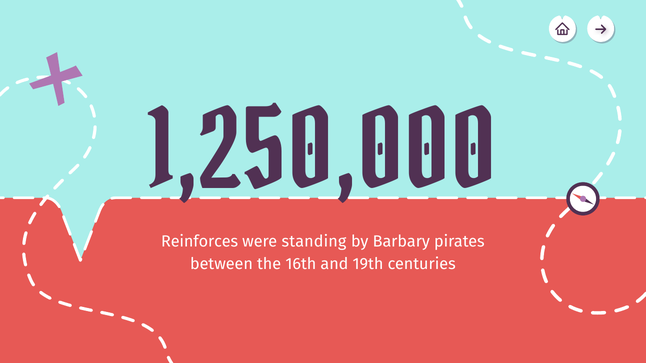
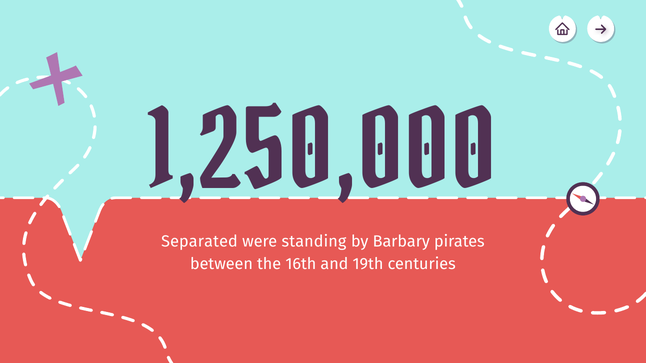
Reinforces: Reinforces -> Separated
